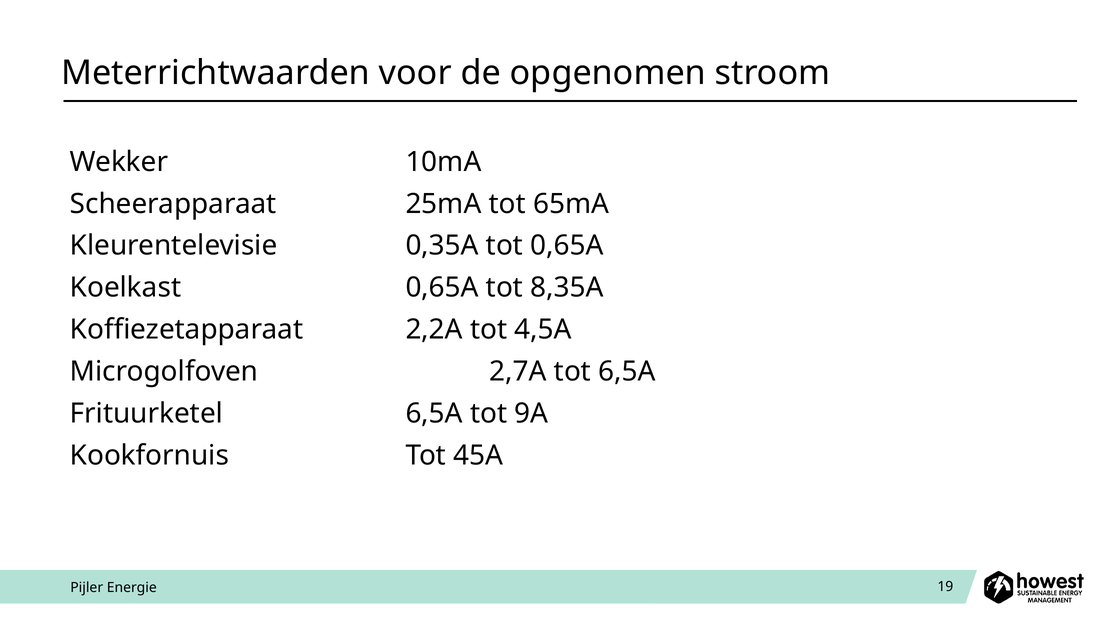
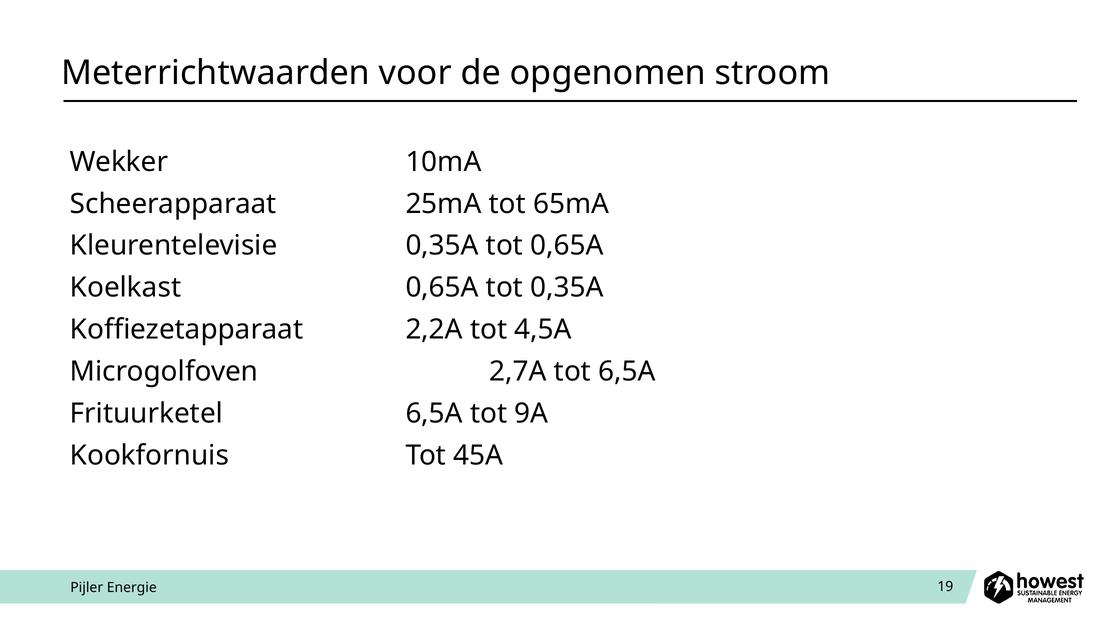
tot 8,35A: 8,35A -> 0,35A
